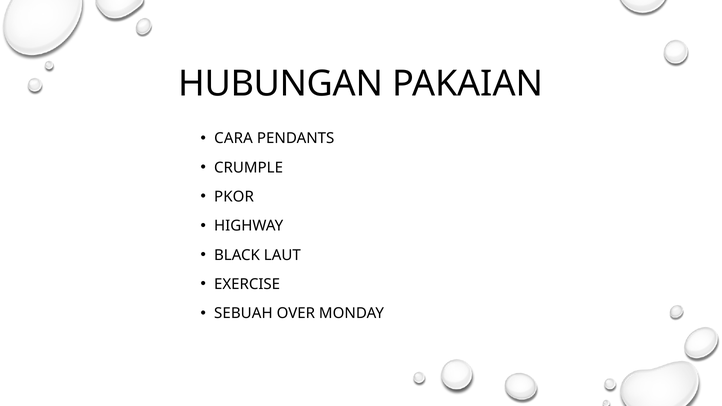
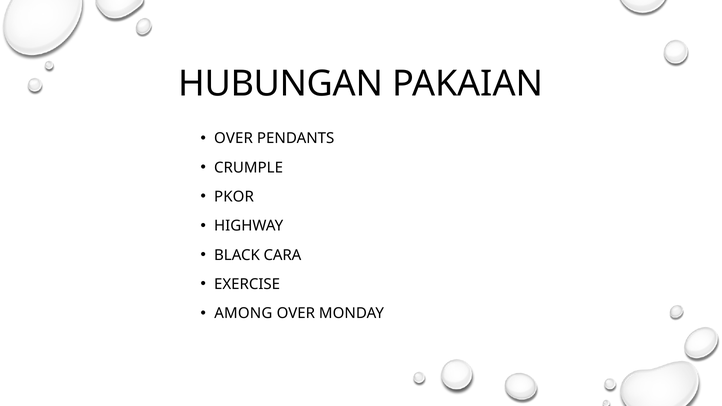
CARA at (234, 138): CARA -> OVER
LAUT: LAUT -> CARA
SEBUAH: SEBUAH -> AMONG
